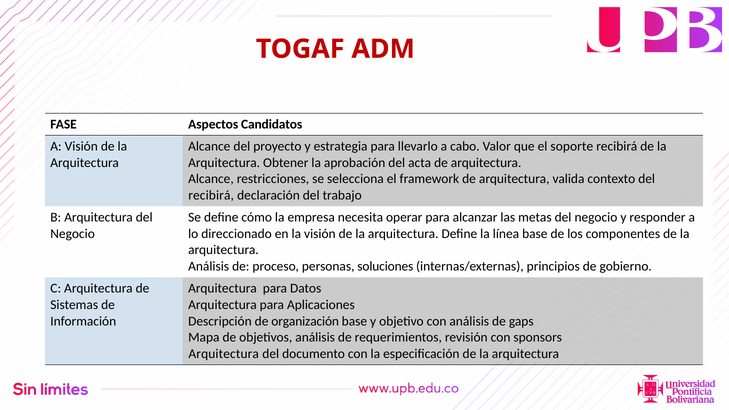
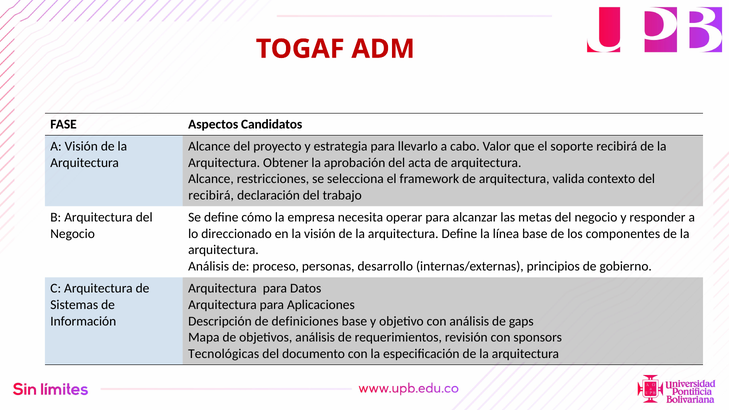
soluciones: soluciones -> desarrollo
organización: organización -> definiciones
Arquitectura at (224, 354): Arquitectura -> Tecnológicas
